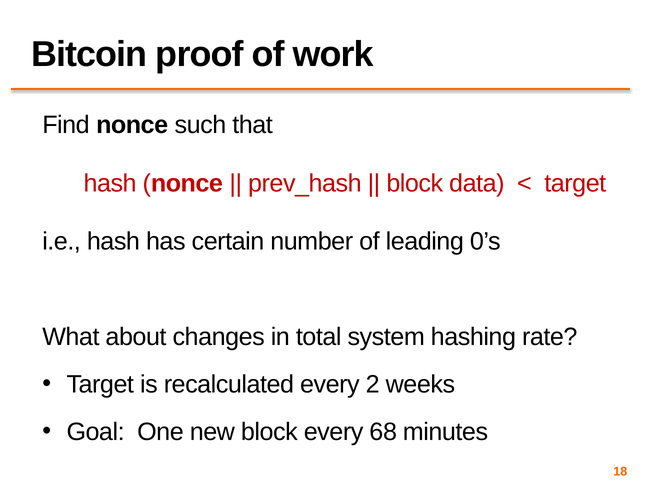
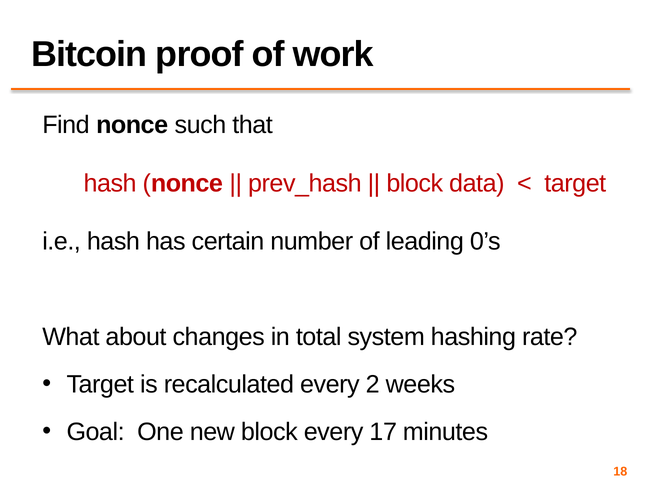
68: 68 -> 17
